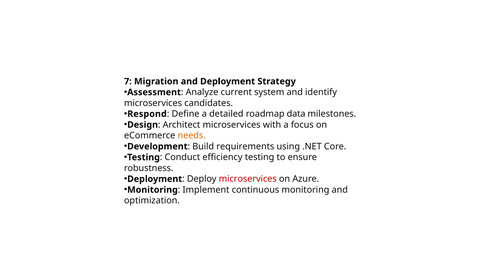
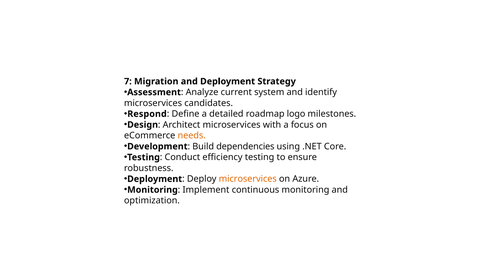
data: data -> logo
requirements: requirements -> dependencies
microservices at (248, 179) colour: red -> orange
